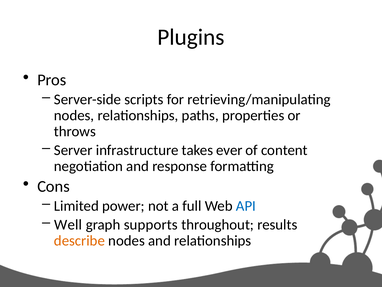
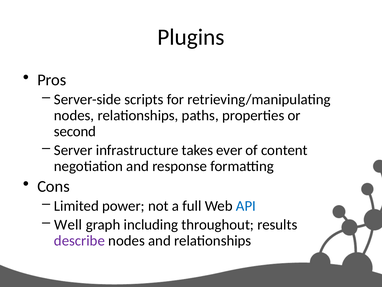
throws: throws -> second
supports: supports -> including
describe colour: orange -> purple
